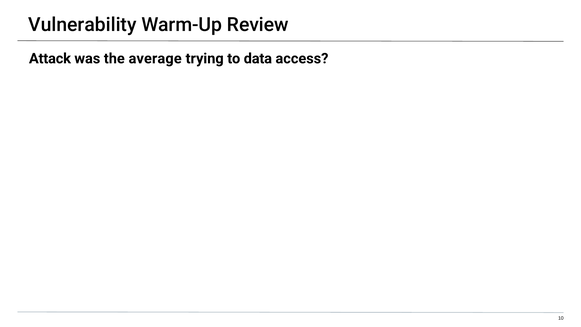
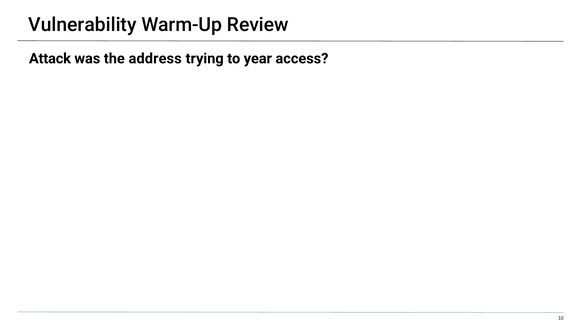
average: average -> address
data: data -> year
